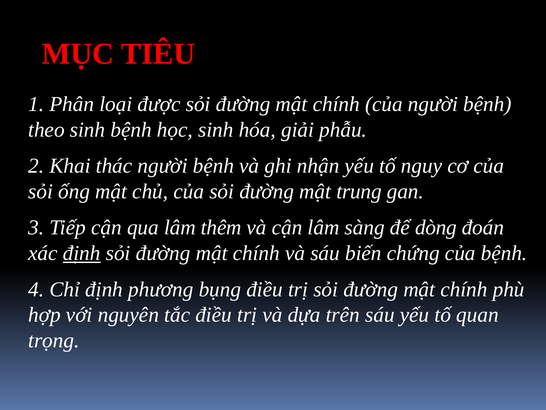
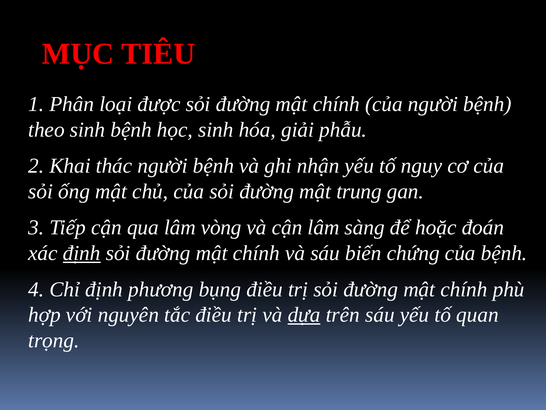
thêm: thêm -> vòng
dòng: dòng -> hoặc
dựa underline: none -> present
